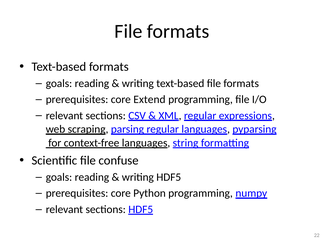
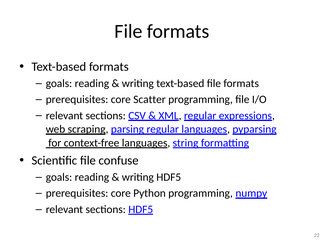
Extend: Extend -> Scatter
